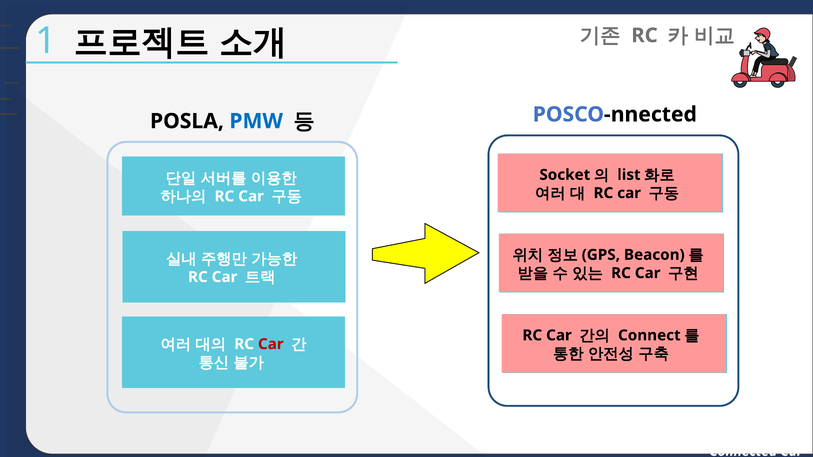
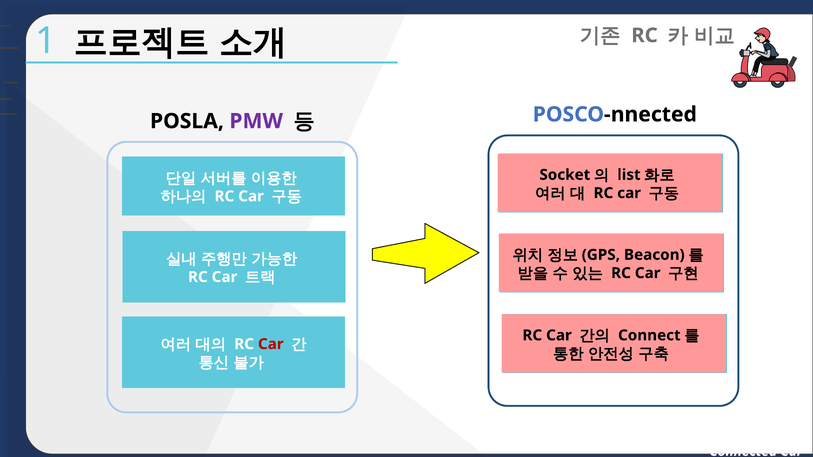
PMW colour: blue -> purple
